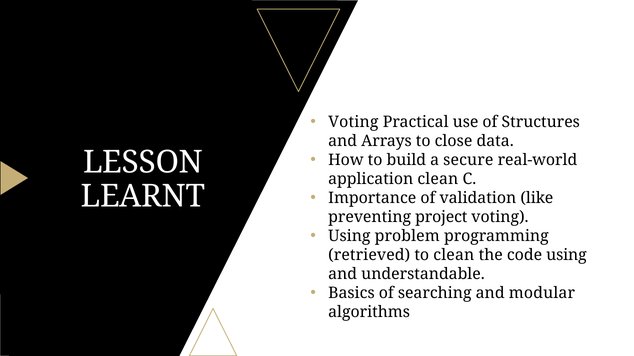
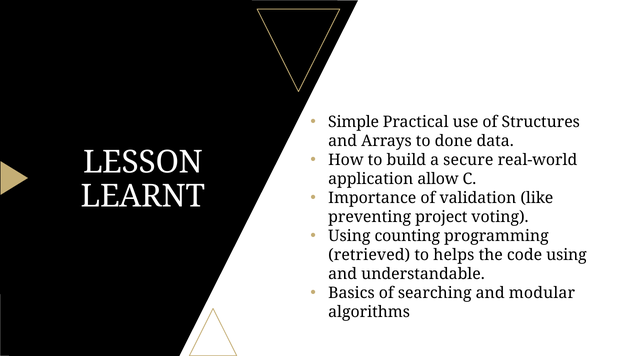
Voting at (353, 122): Voting -> Simple
close: close -> done
application clean: clean -> allow
problem: problem -> counting
to clean: clean -> helps
